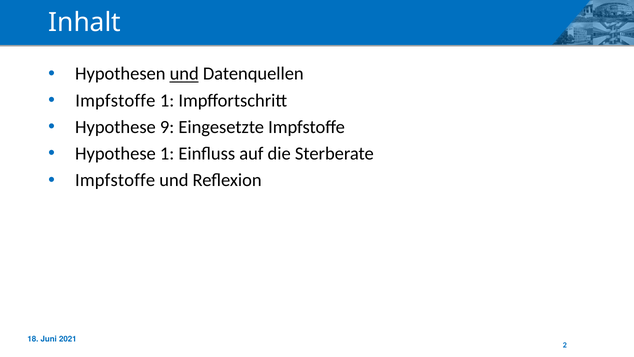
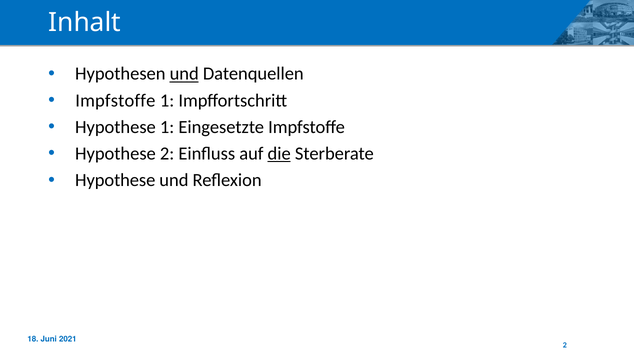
Hypothese 9: 9 -> 1
Hypothese 1: 1 -> 2
die underline: none -> present
Impfstoffe at (115, 180): Impfstoffe -> Hypothese
